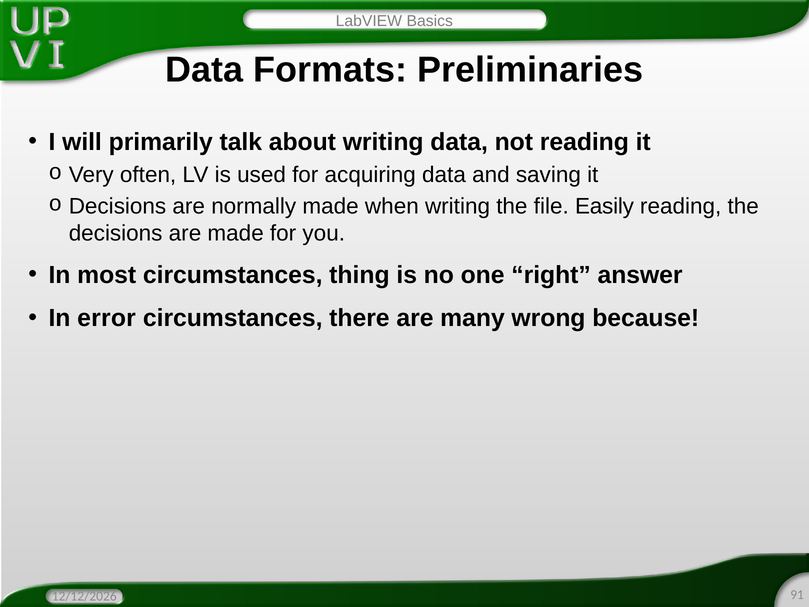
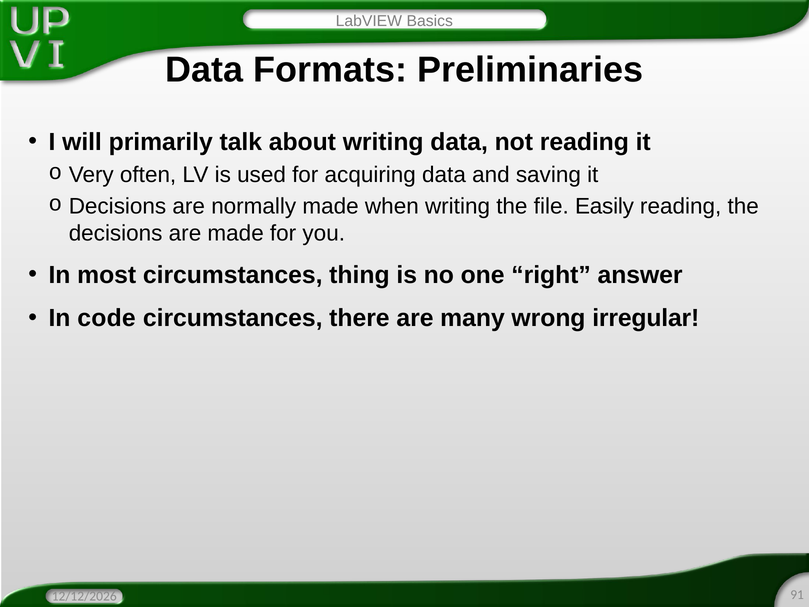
error: error -> code
because: because -> irregular
